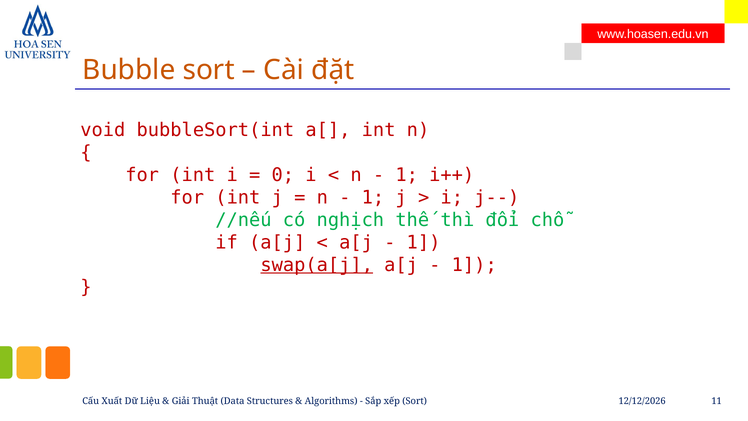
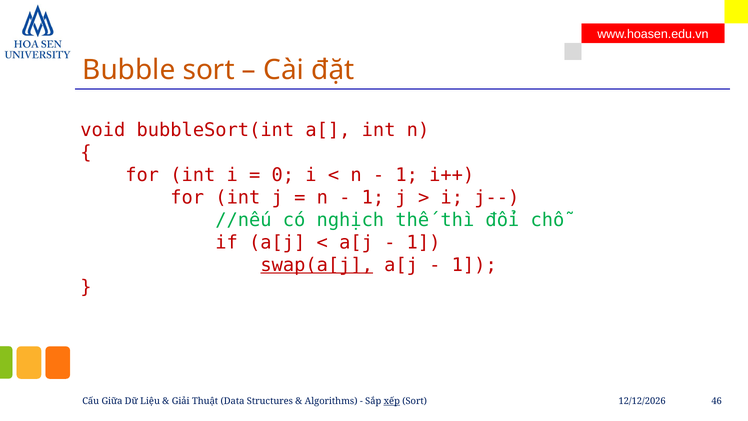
Xuất: Xuất -> Giữa
xếp underline: none -> present
11: 11 -> 46
